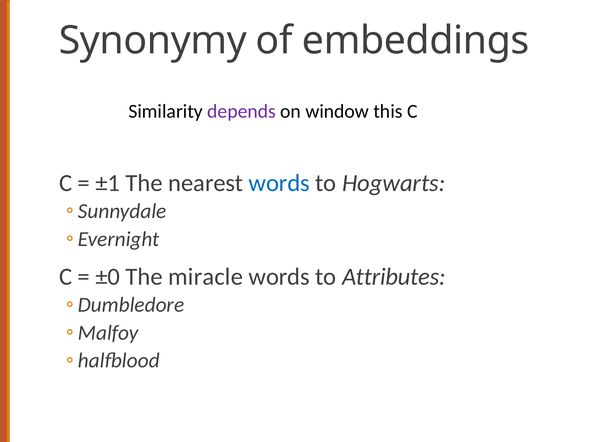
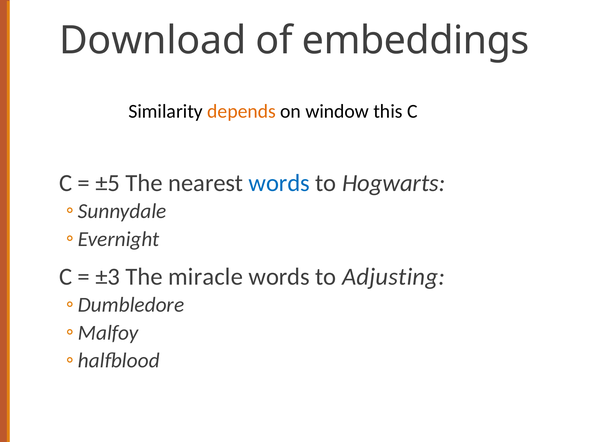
Synonymy: Synonymy -> Download
depends colour: purple -> orange
±1: ±1 -> ±5
±0: ±0 -> ±3
Attributes: Attributes -> Adjusting
